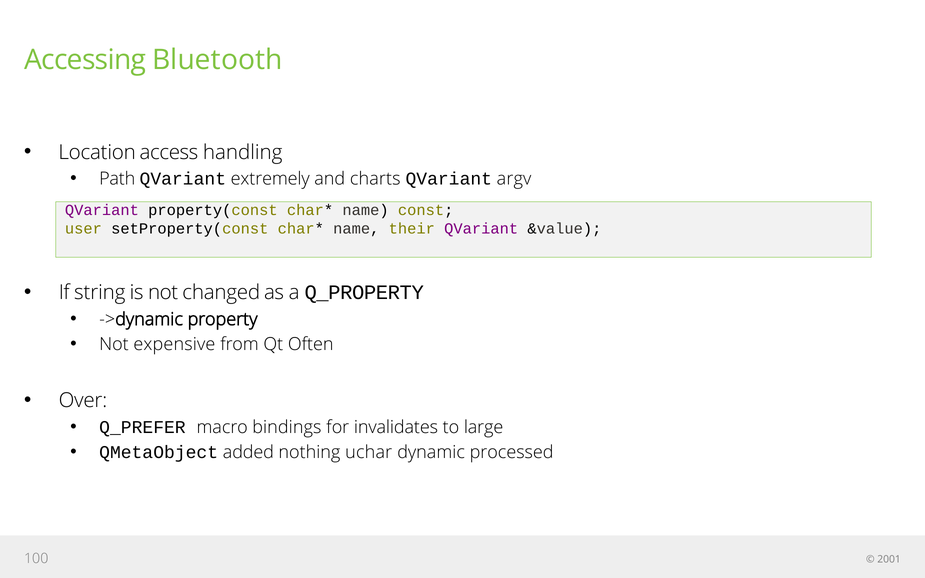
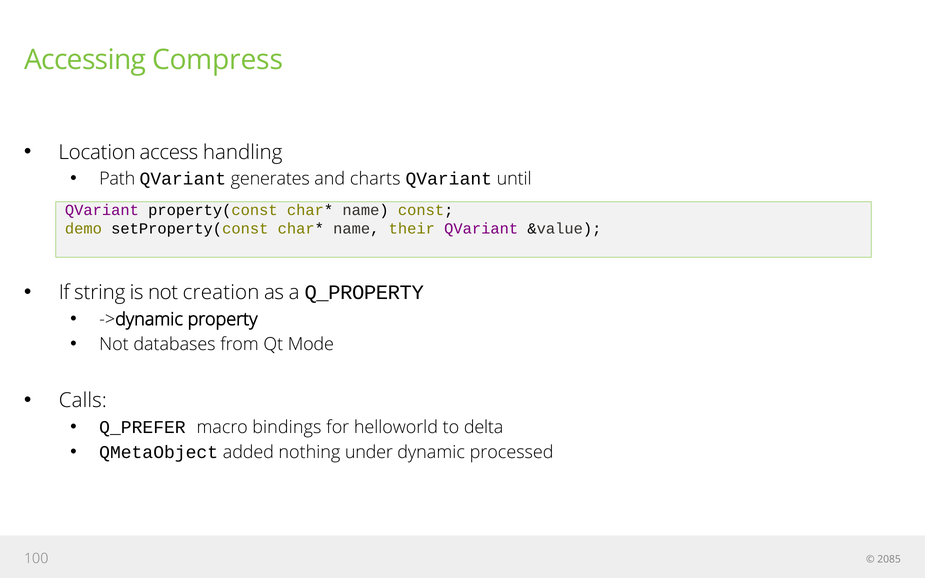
Bluetooth: Bluetooth -> Compress
extremely: extremely -> generates
argv: argv -> until
user: user -> demo
changed: changed -> creation
expensive: expensive -> databases
Often: Often -> Mode
Over: Over -> Calls
invalidates: invalidates -> helloworld
large: large -> delta
uchar: uchar -> under
2001: 2001 -> 2085
